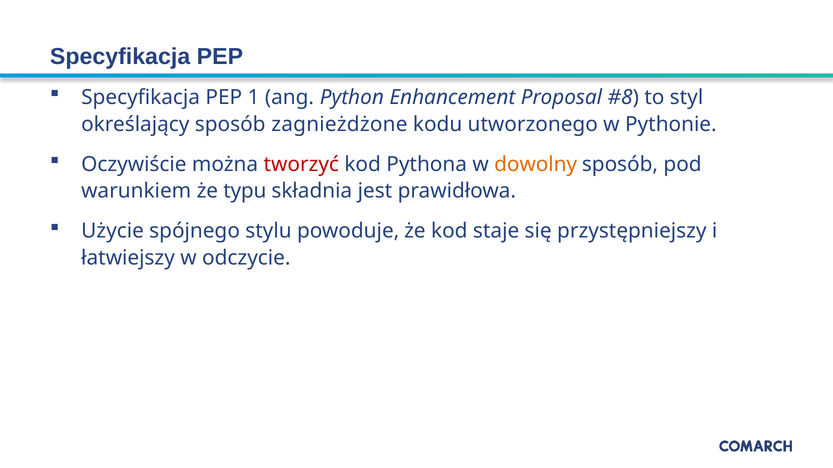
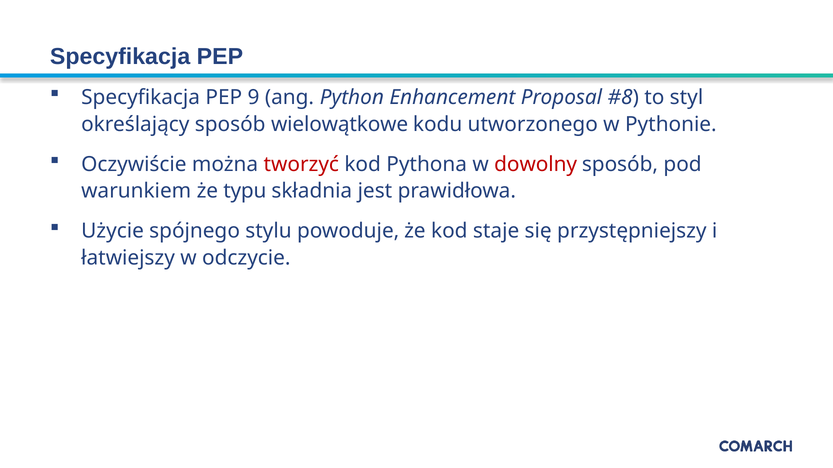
1: 1 -> 9
zagnieżdżone: zagnieżdżone -> wielowątkowe
dowolny colour: orange -> red
